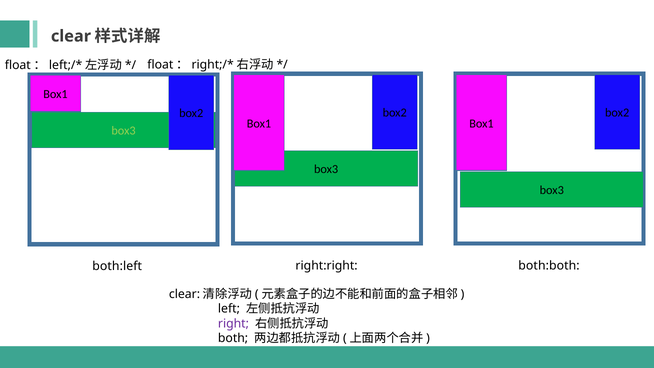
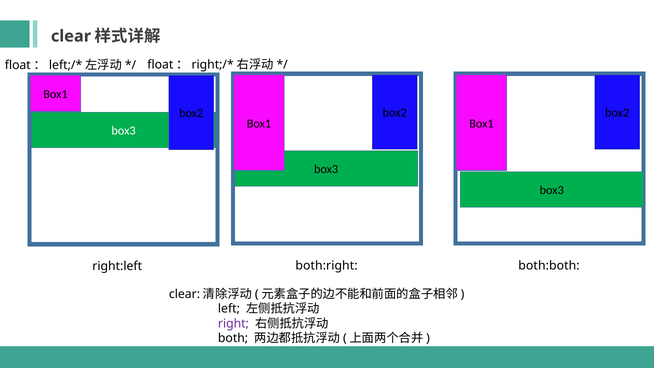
box3 at (123, 131) colour: light green -> white
right:right: right:right -> both:right
both:left: both:left -> right:left
